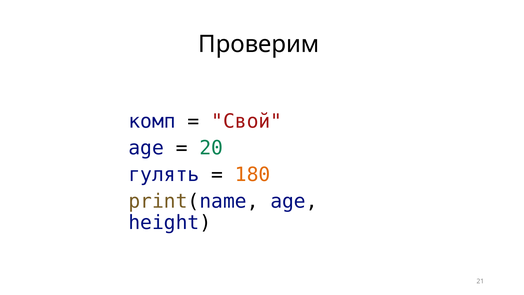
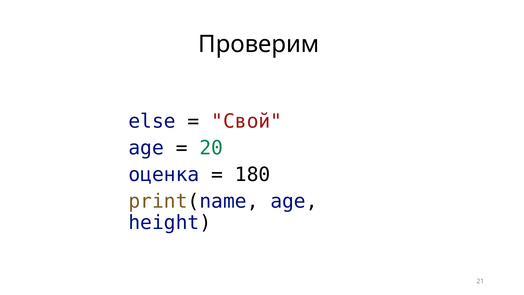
комп: комп -> else
гулять: гулять -> оценка
180 colour: orange -> black
